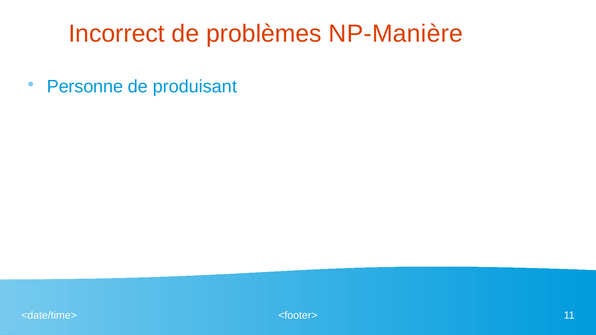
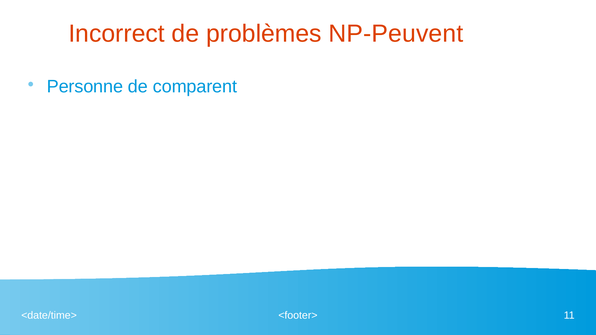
NP-Manière: NP-Manière -> NP-Peuvent
produisant: produisant -> comparent
